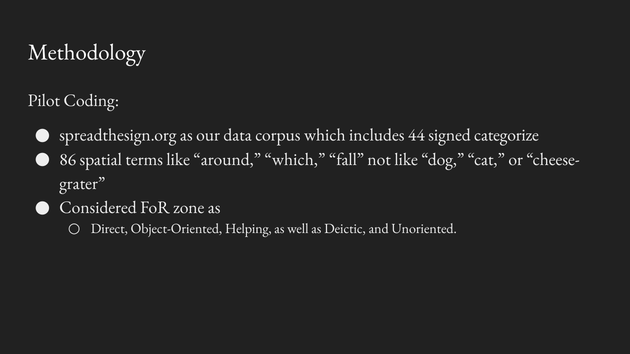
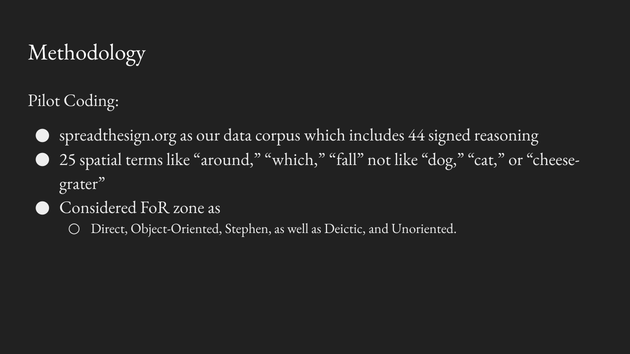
categorize: categorize -> reasoning
86: 86 -> 25
Helping: Helping -> Stephen
